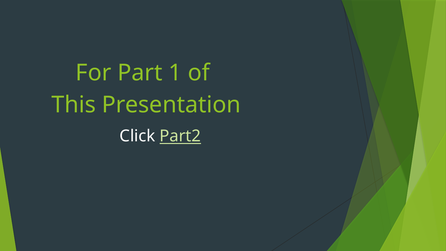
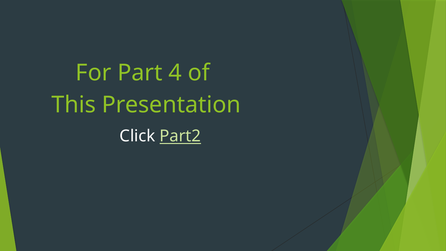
1: 1 -> 4
